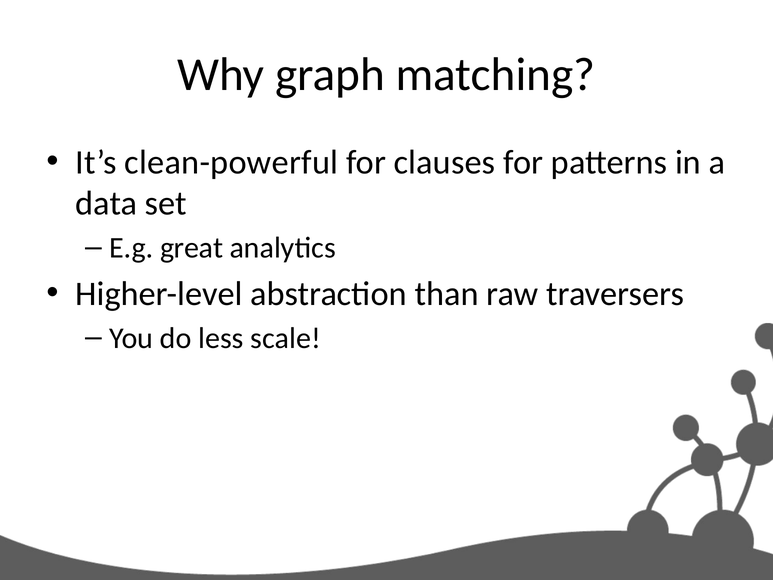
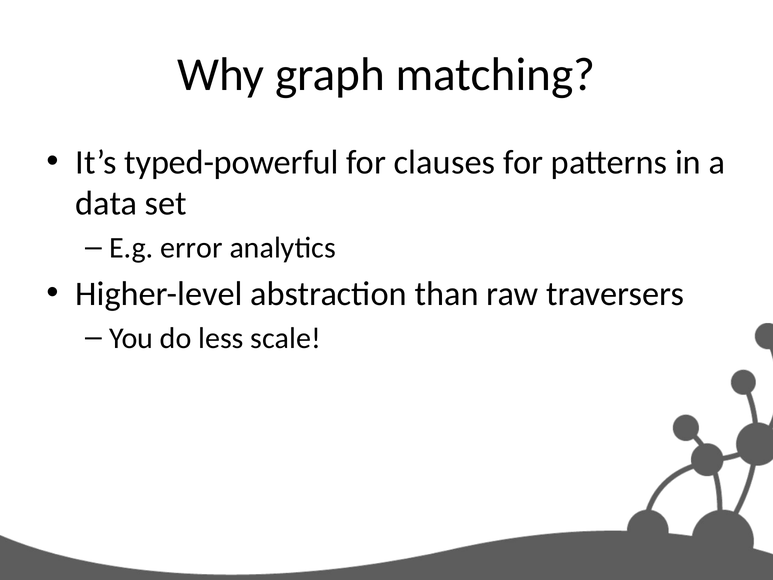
clean-powerful: clean-powerful -> typed-powerful
great: great -> error
